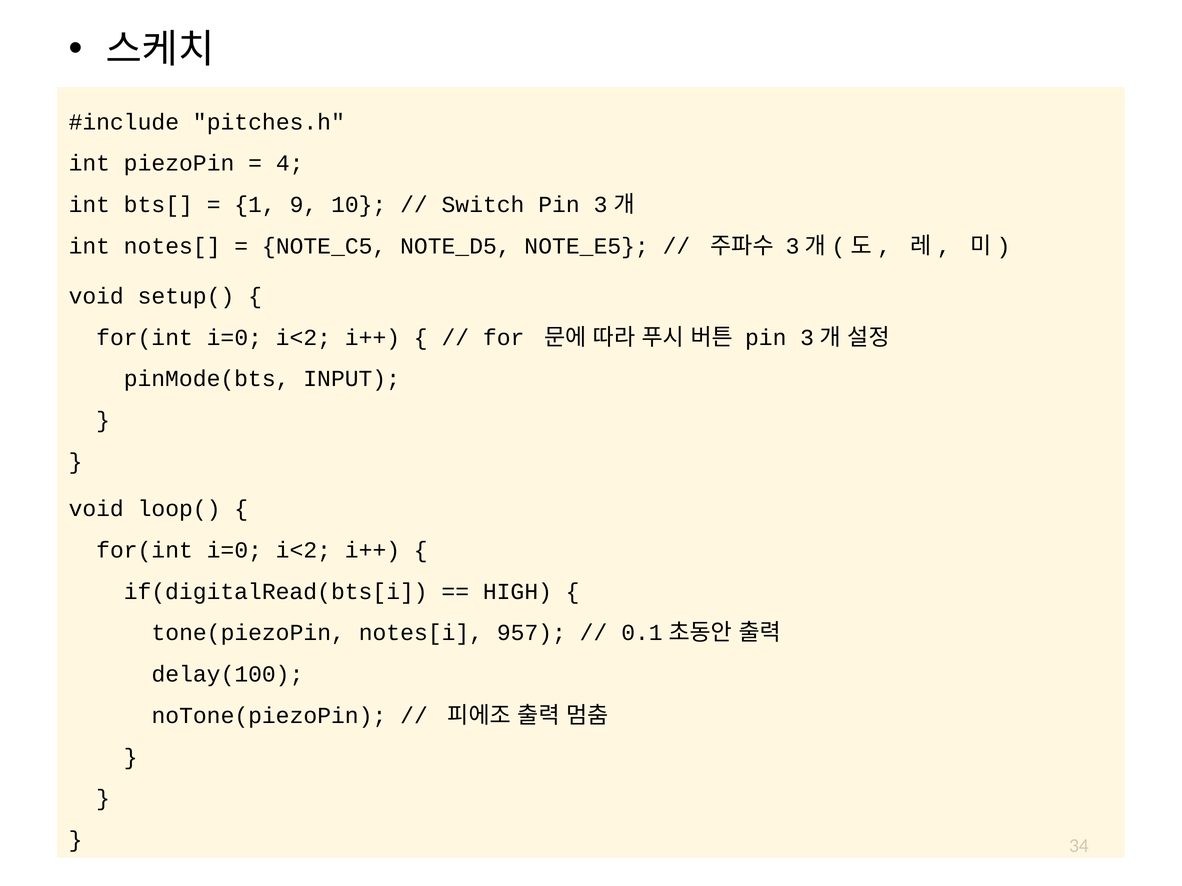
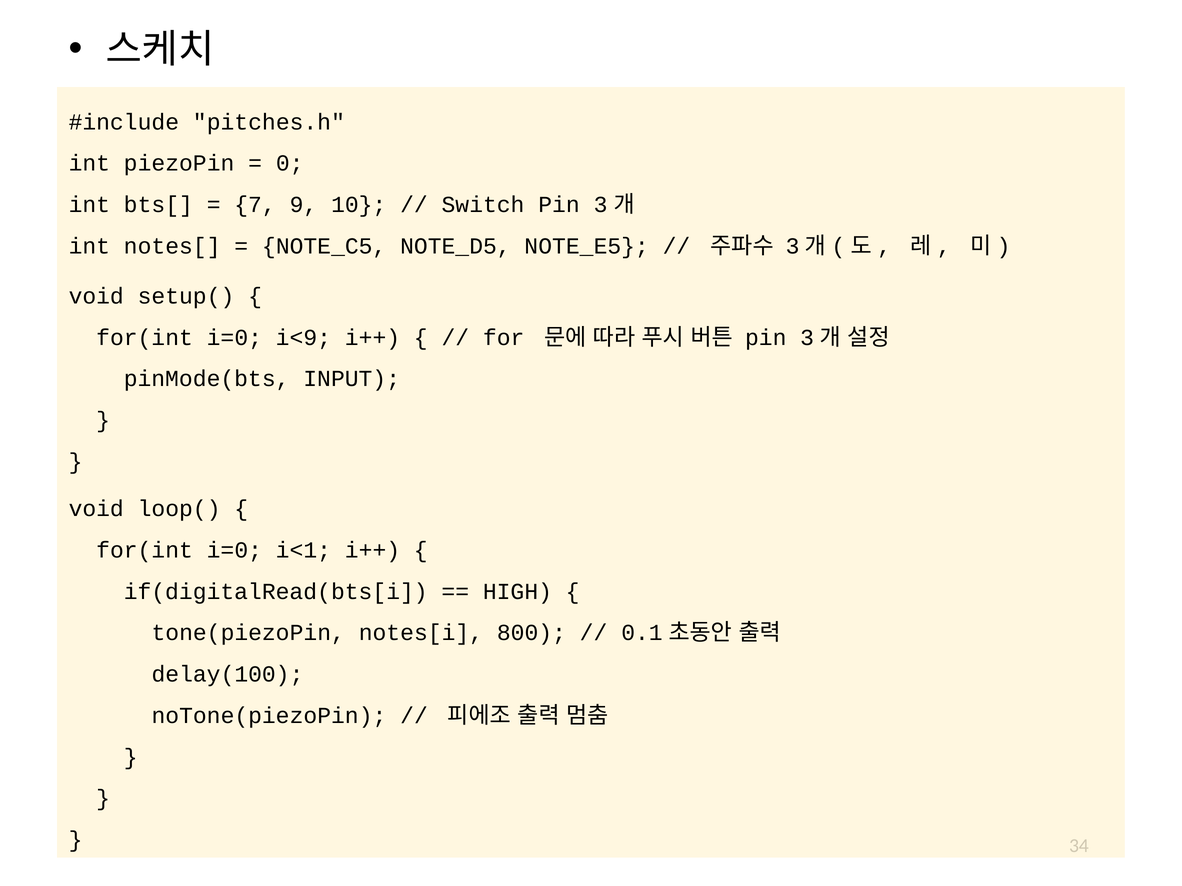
4: 4 -> 0
1: 1 -> 7
i<2 at (303, 338): i<2 -> i<9
i<2 at (303, 551): i<2 -> i<1
957: 957 -> 800
